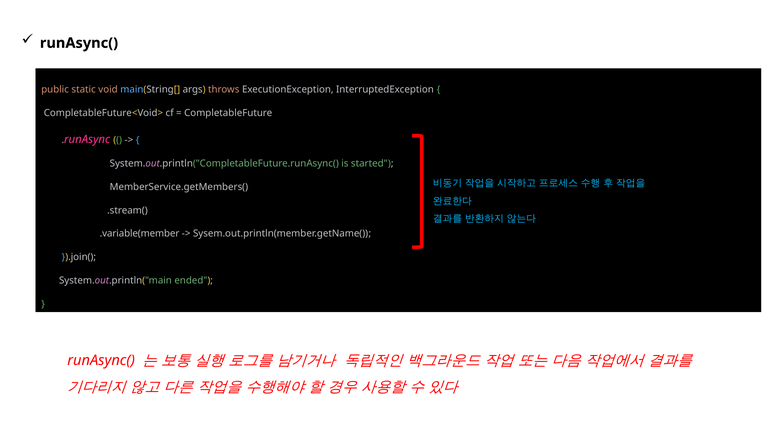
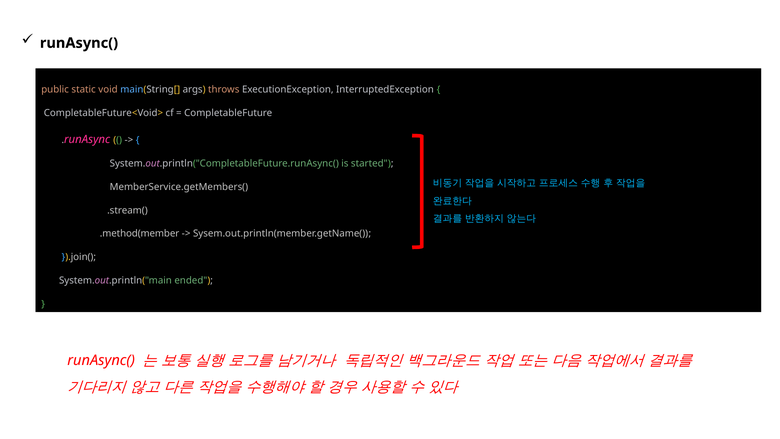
.variable(member: .variable(member -> .method(member
